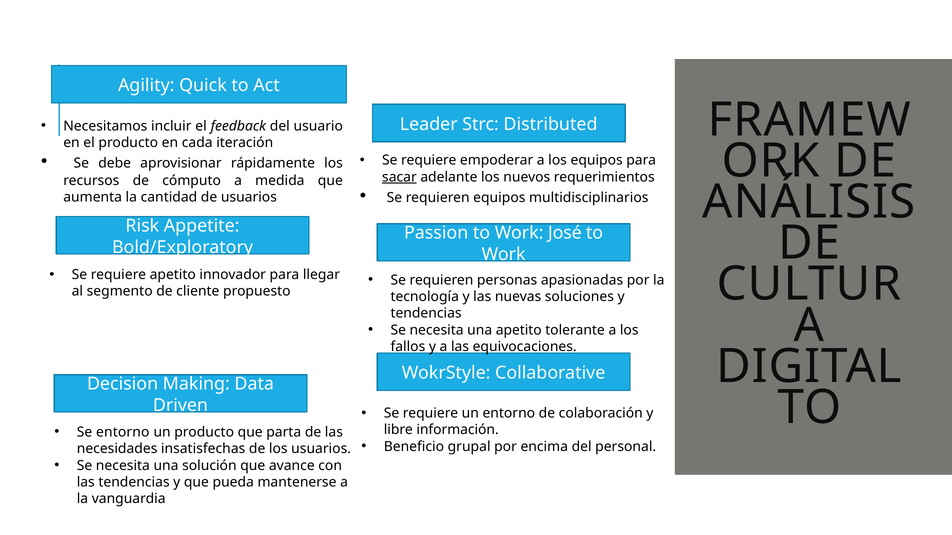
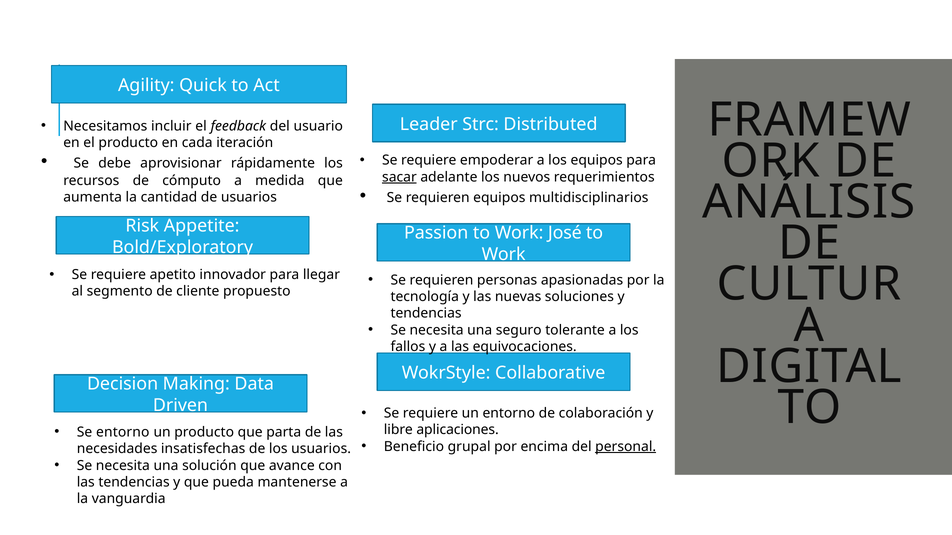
una apetito: apetito -> seguro
información: información -> aplicaciones
personal underline: none -> present
